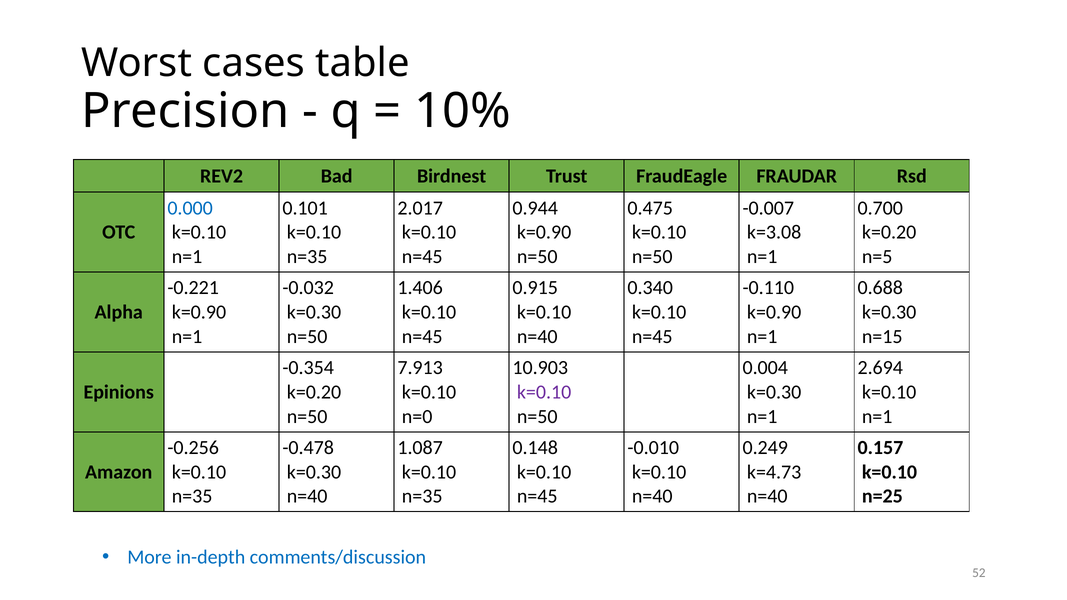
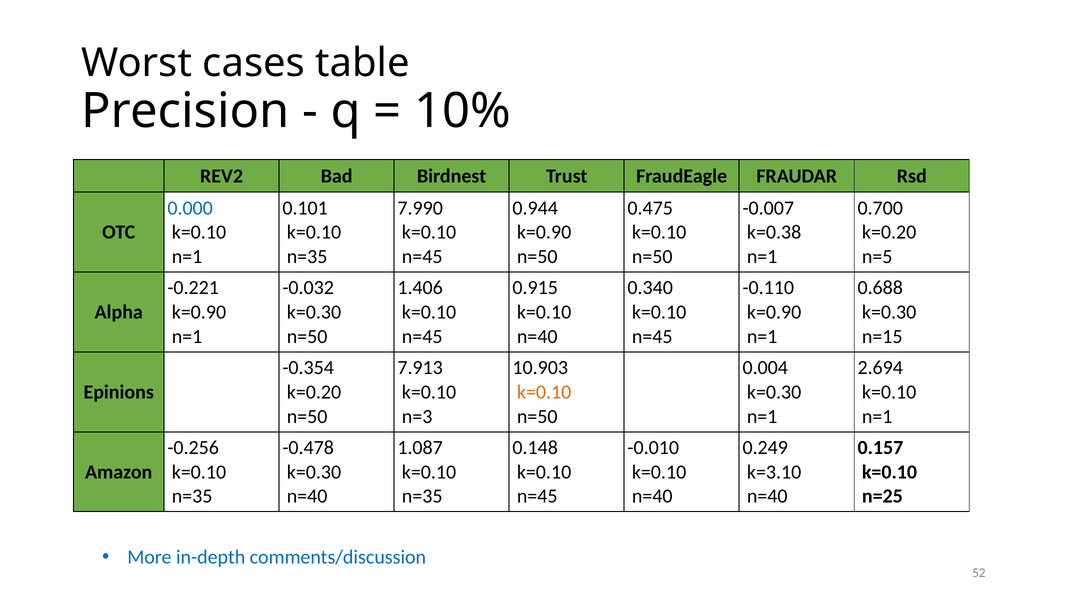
2.017: 2.017 -> 7.990
k=3.08: k=3.08 -> k=0.38
k=0.10 at (544, 392) colour: purple -> orange
n=0: n=0 -> n=3
k=4.73: k=4.73 -> k=3.10
